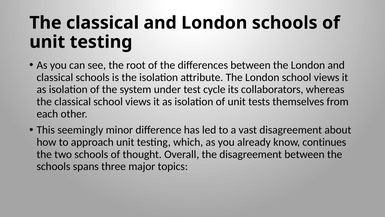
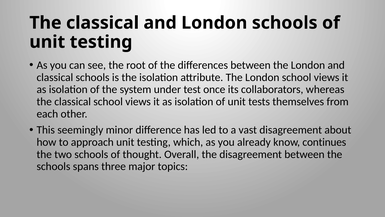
cycle: cycle -> once
